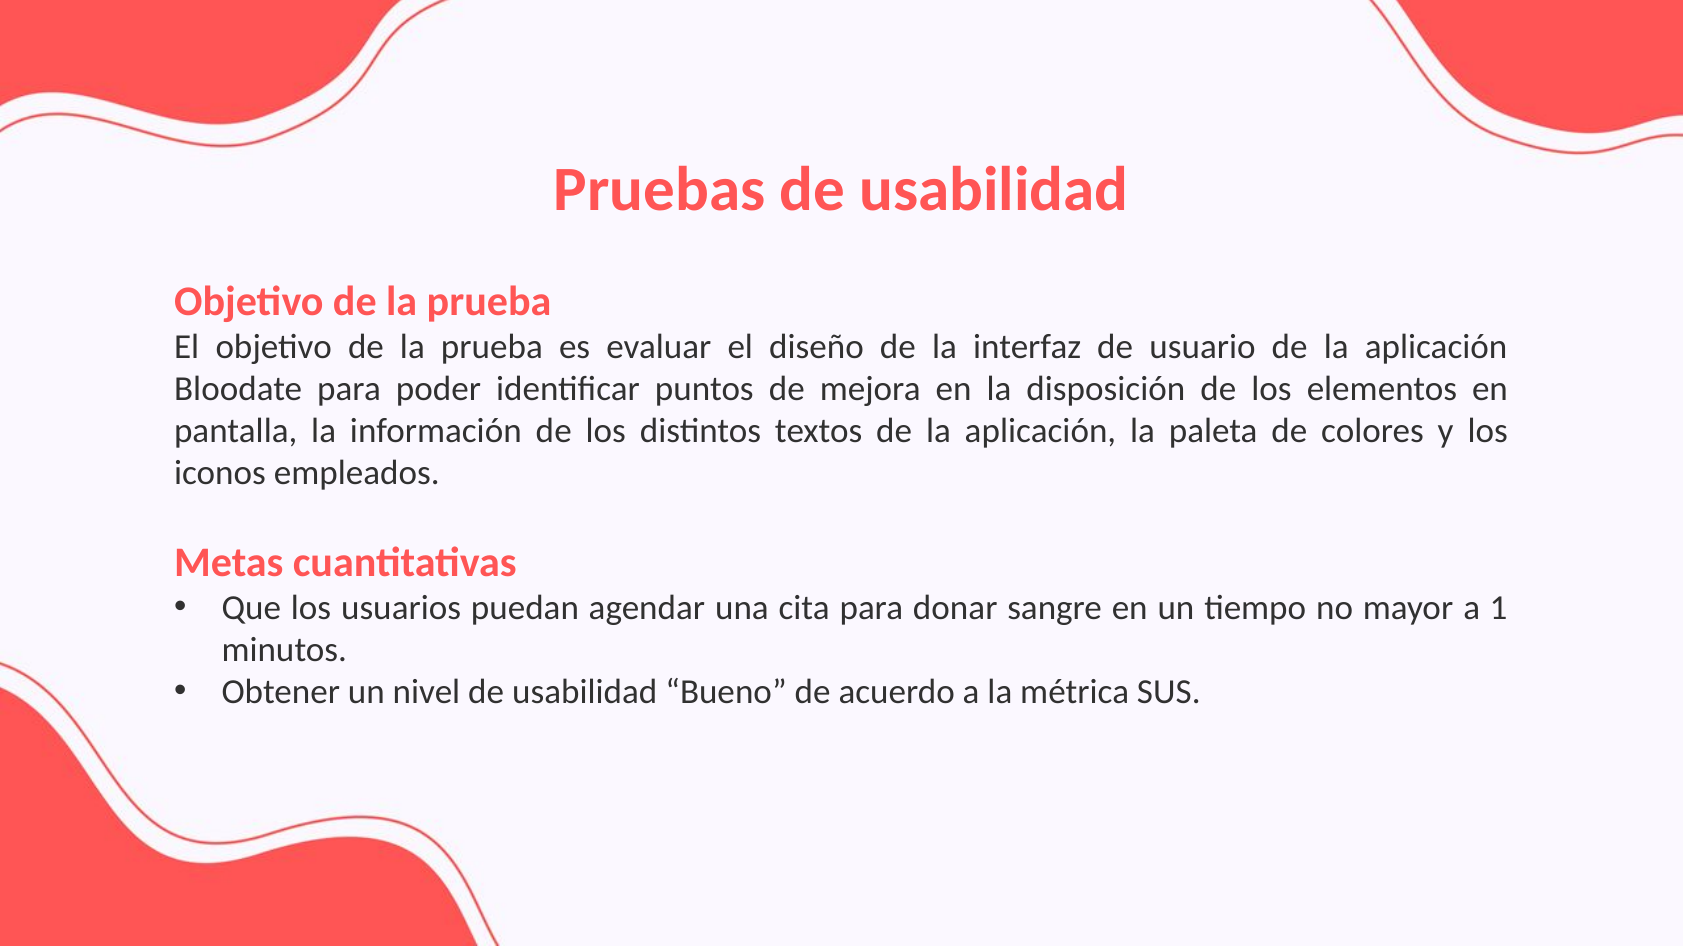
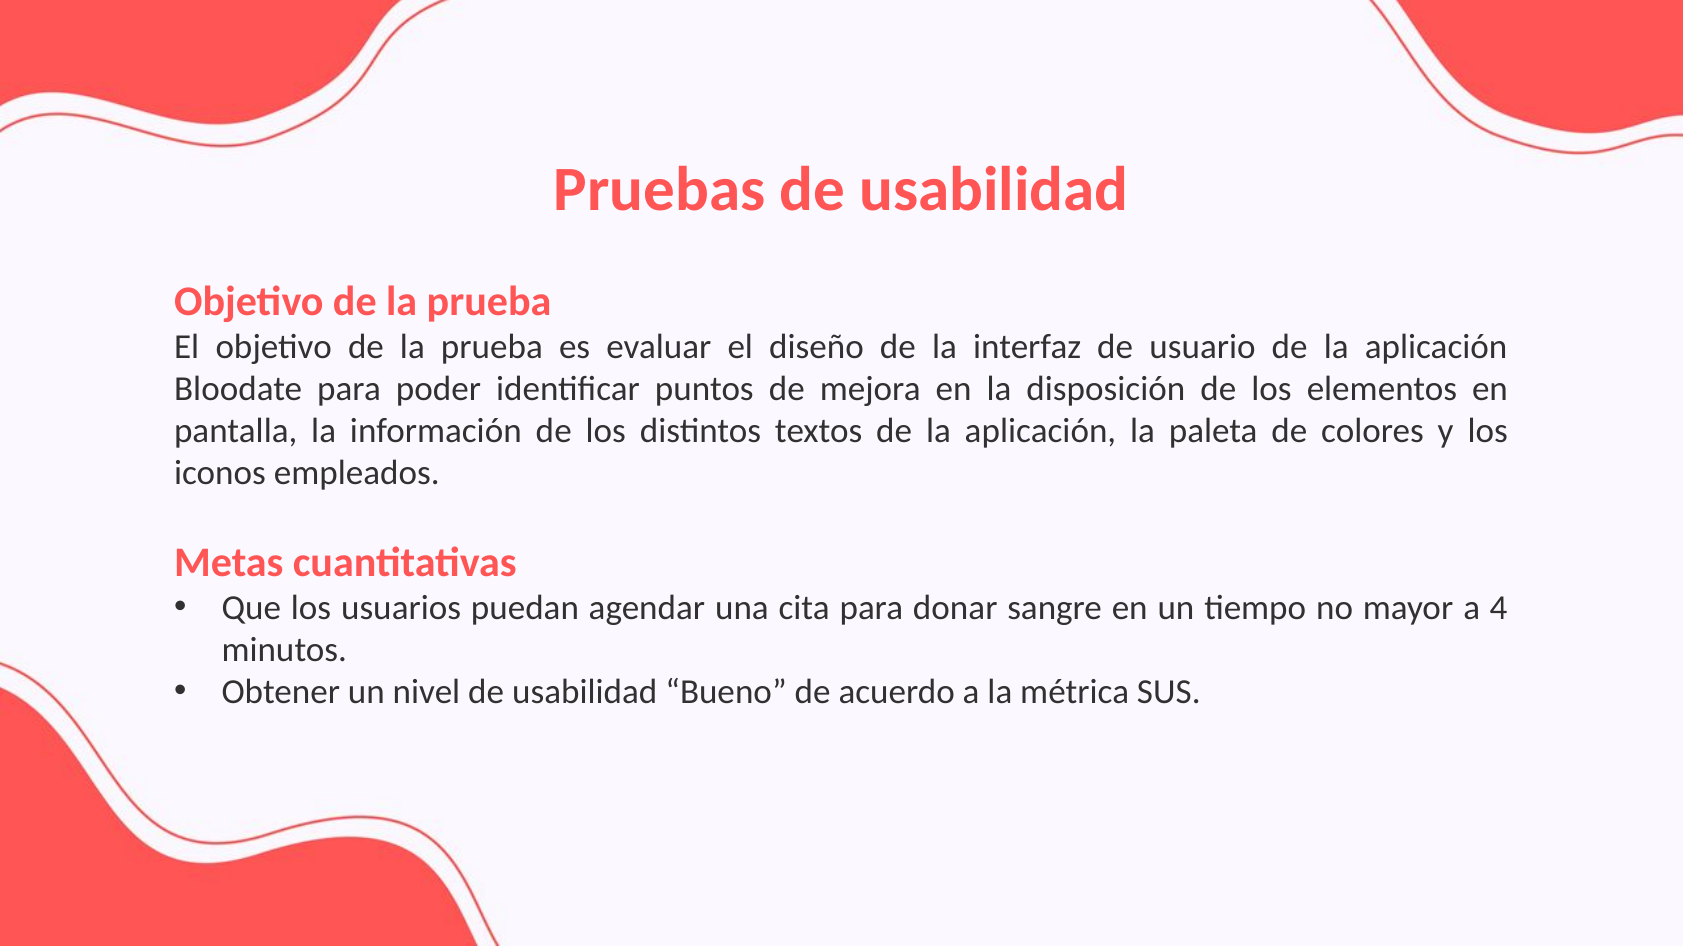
1: 1 -> 4
